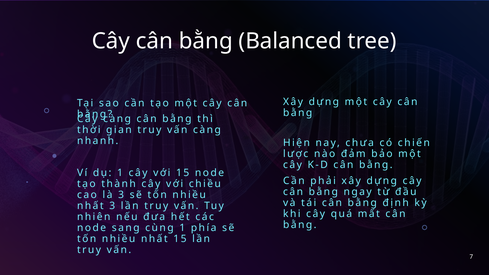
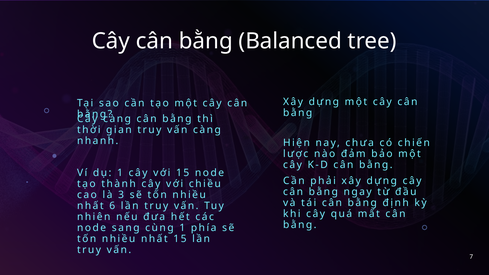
nhất 3: 3 -> 6
